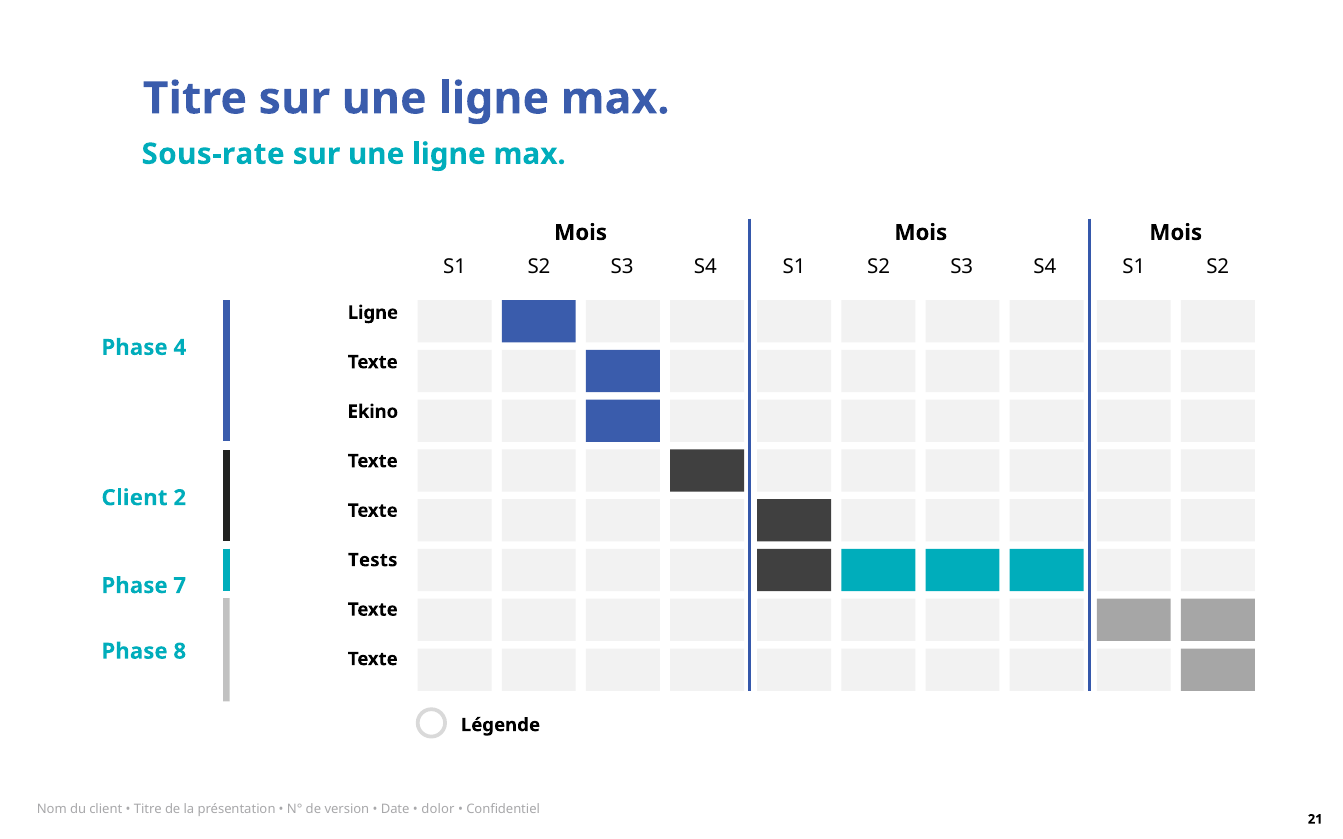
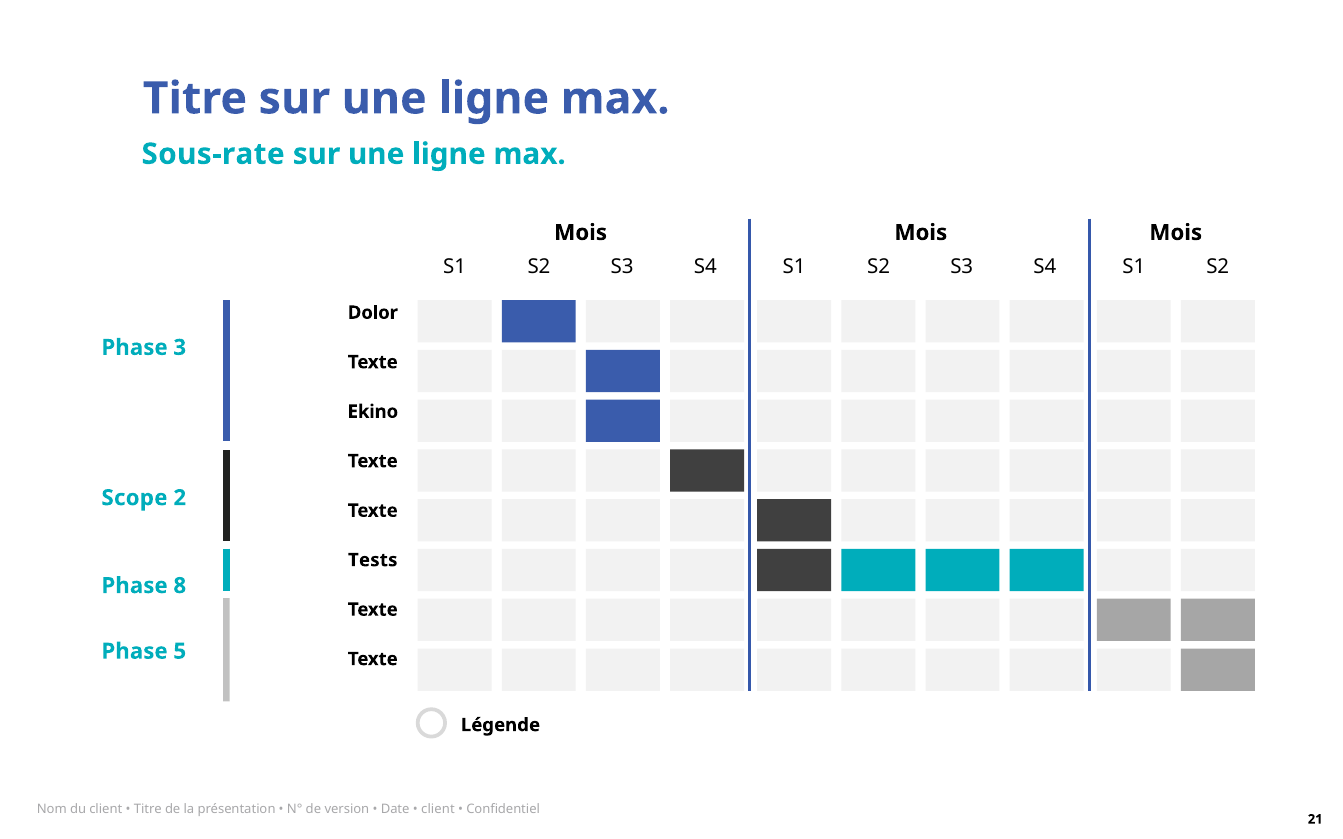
Ligne at (373, 313): Ligne -> Dolor
4: 4 -> 3
Client at (134, 498): Client -> Scope
7: 7 -> 8
8: 8 -> 5
dolor at (438, 809): dolor -> client
